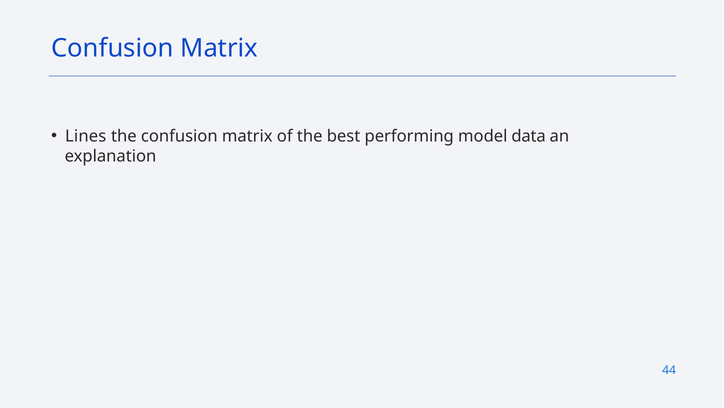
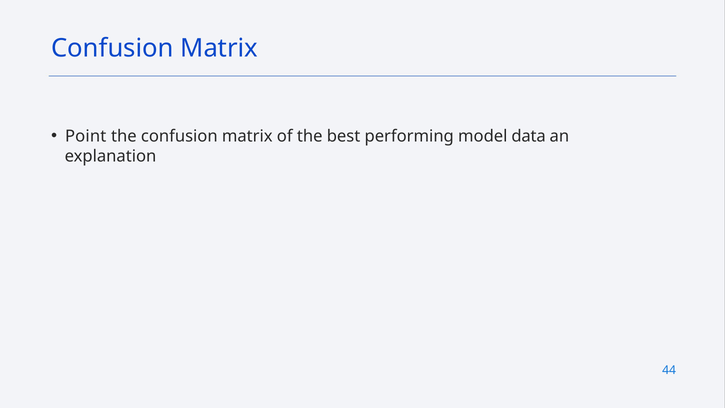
Lines: Lines -> Point
